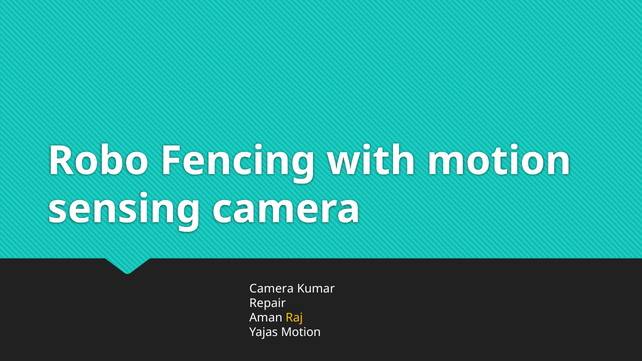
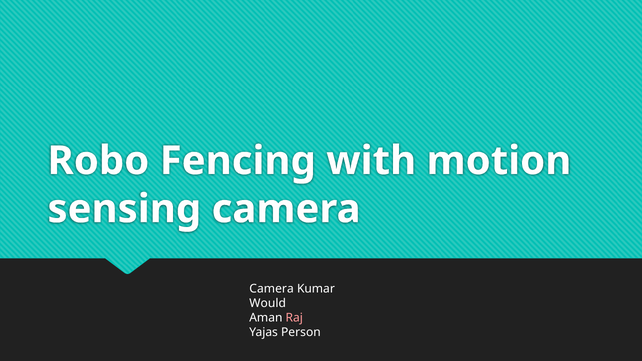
Repair: Repair -> Would
Raj colour: yellow -> pink
Yajas Motion: Motion -> Person
